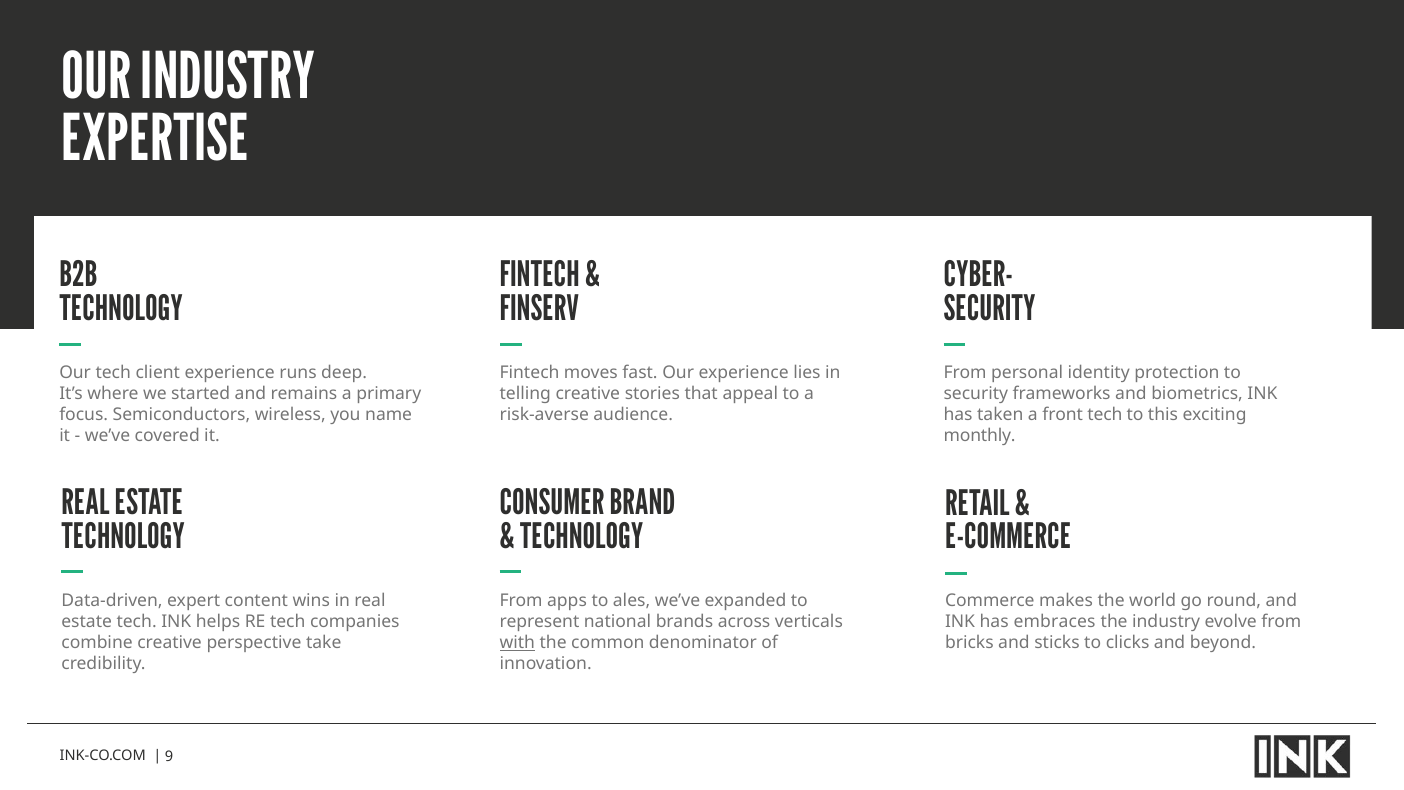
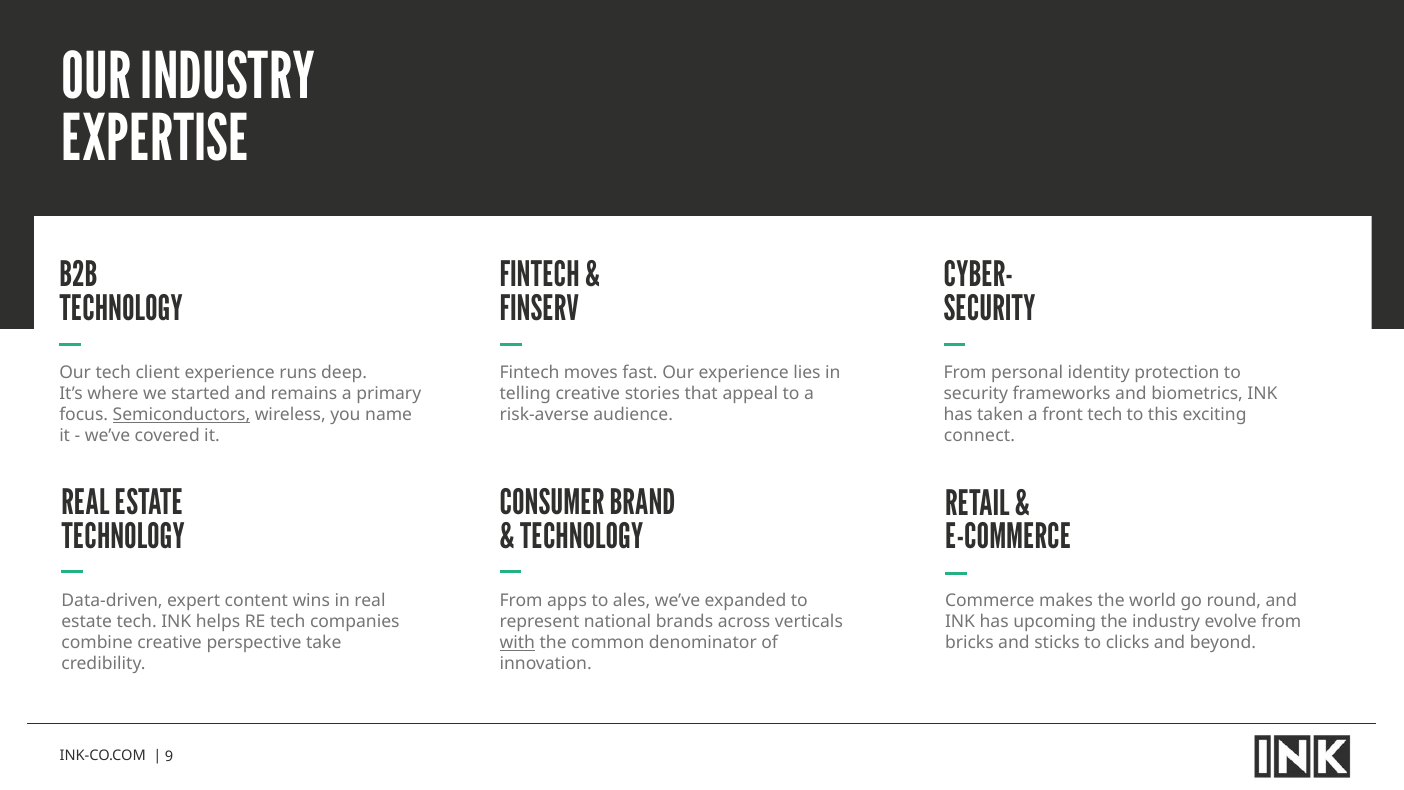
Semiconductors underline: none -> present
monthly: monthly -> connect
embraces: embraces -> upcoming
